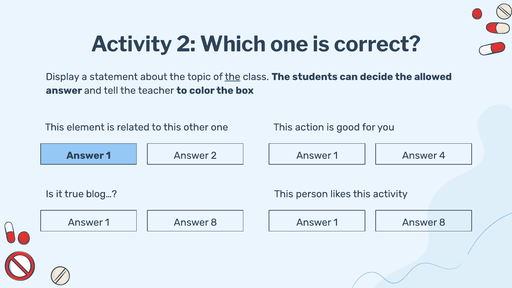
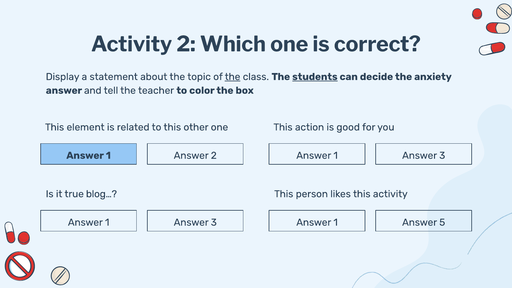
students underline: none -> present
allowed: allowed -> anxiety
4 at (442, 155): 4 -> 3
8 at (214, 222): 8 -> 3
8 at (442, 222): 8 -> 5
